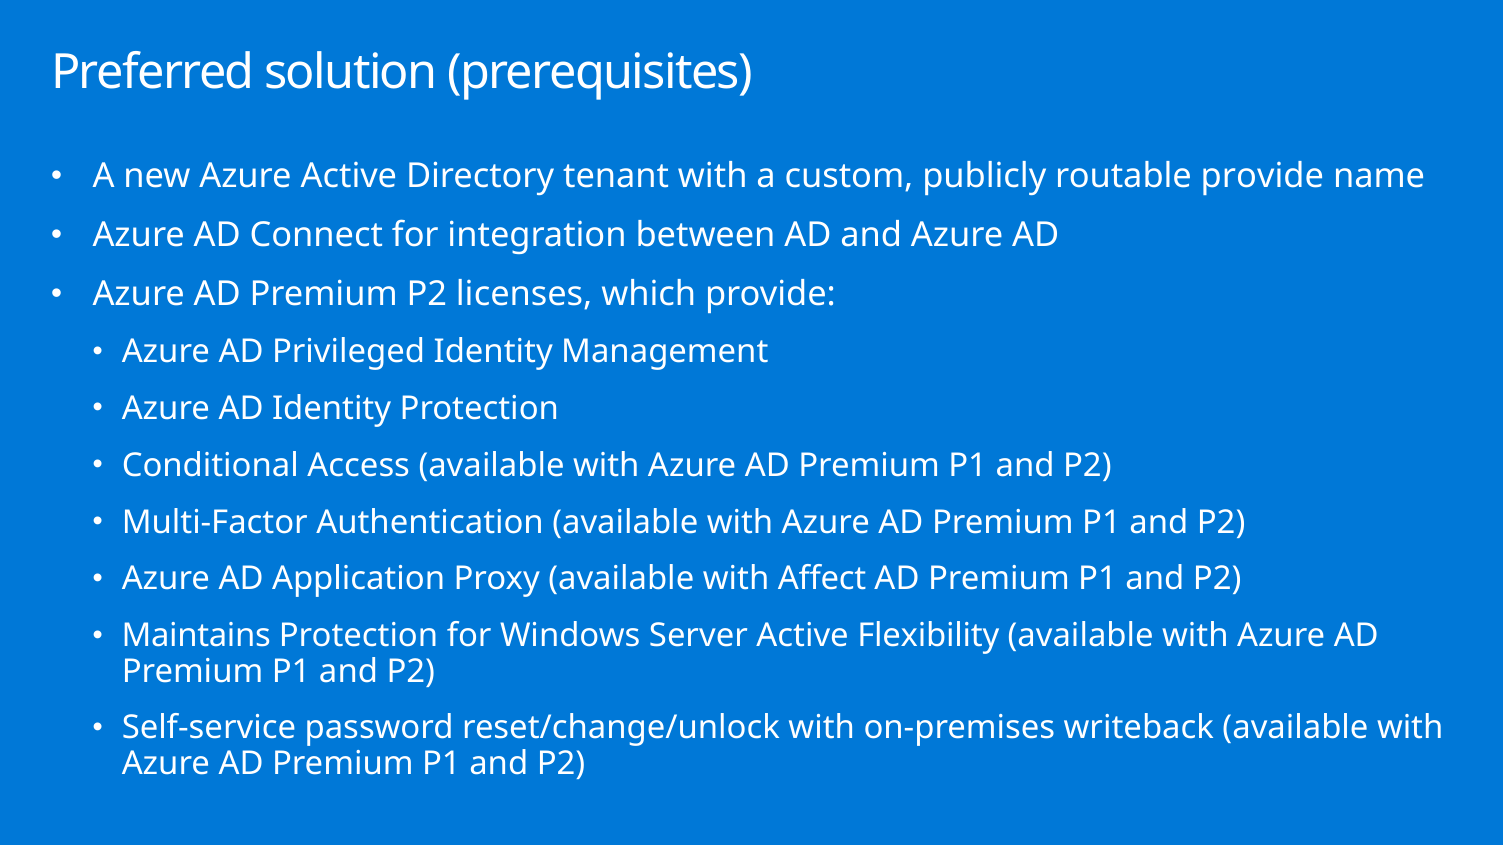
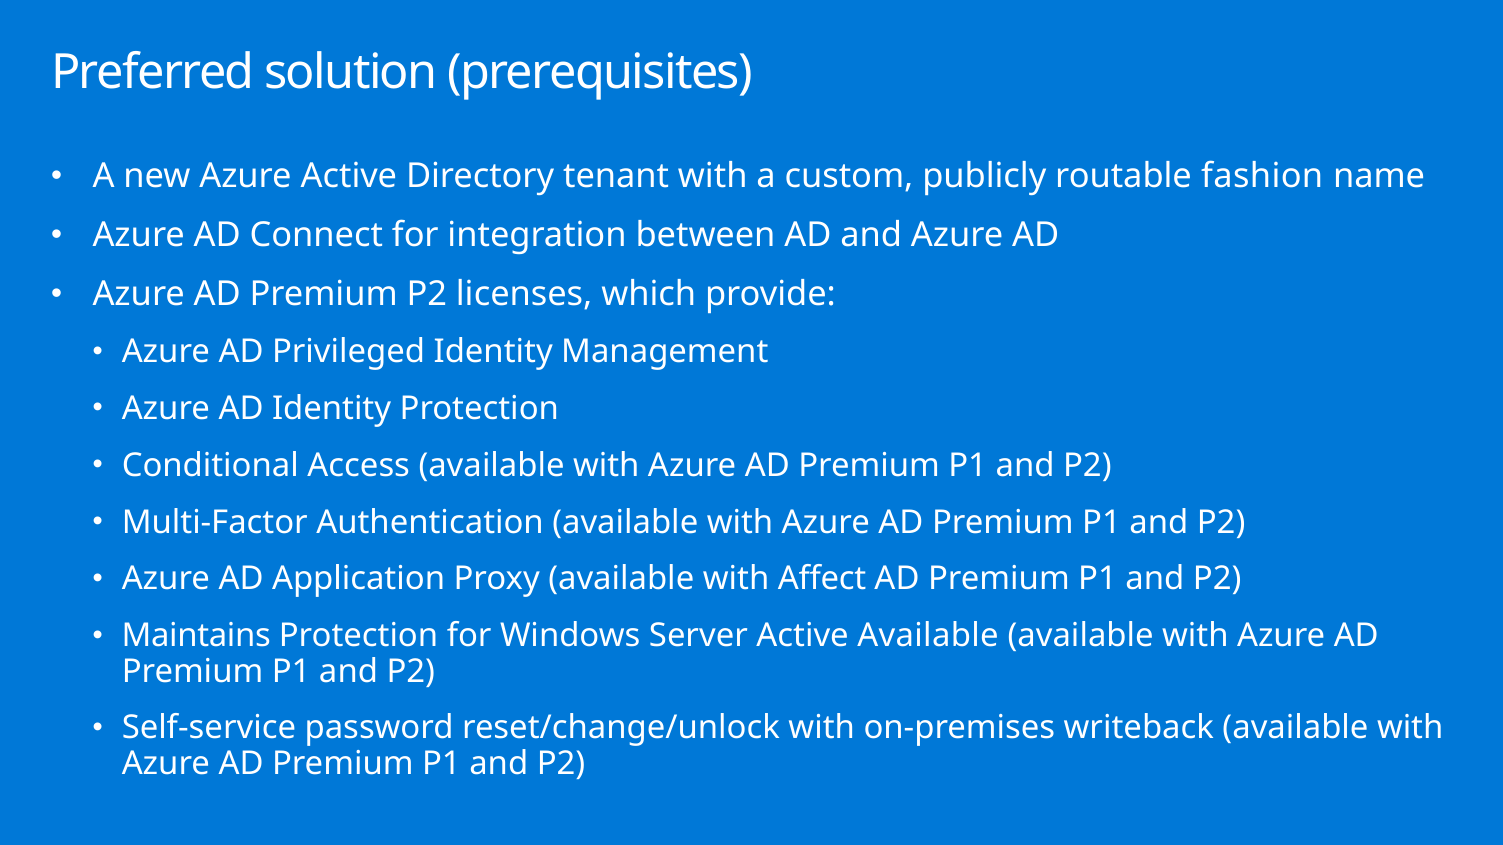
routable provide: provide -> fashion
Active Flexibility: Flexibility -> Available
